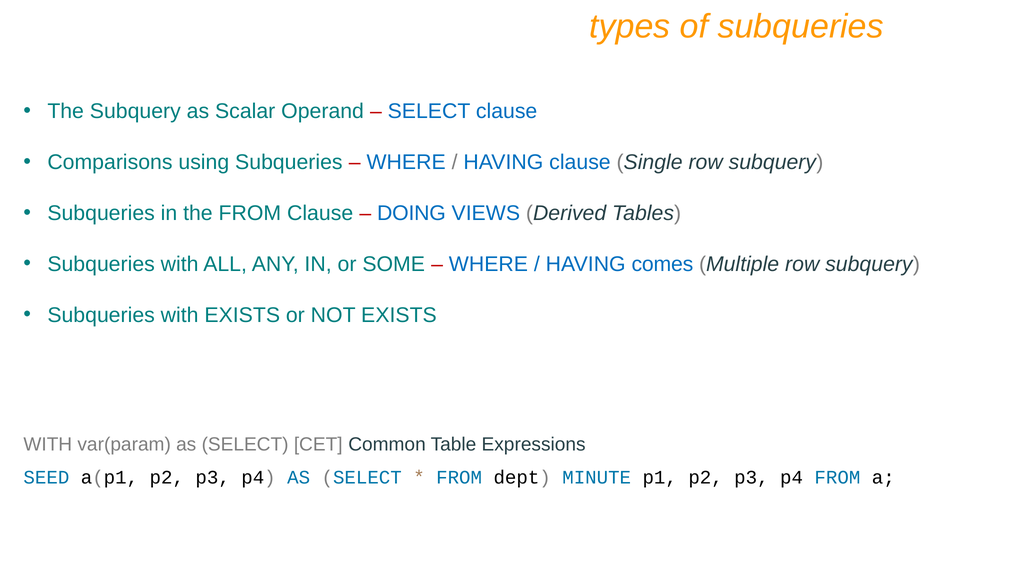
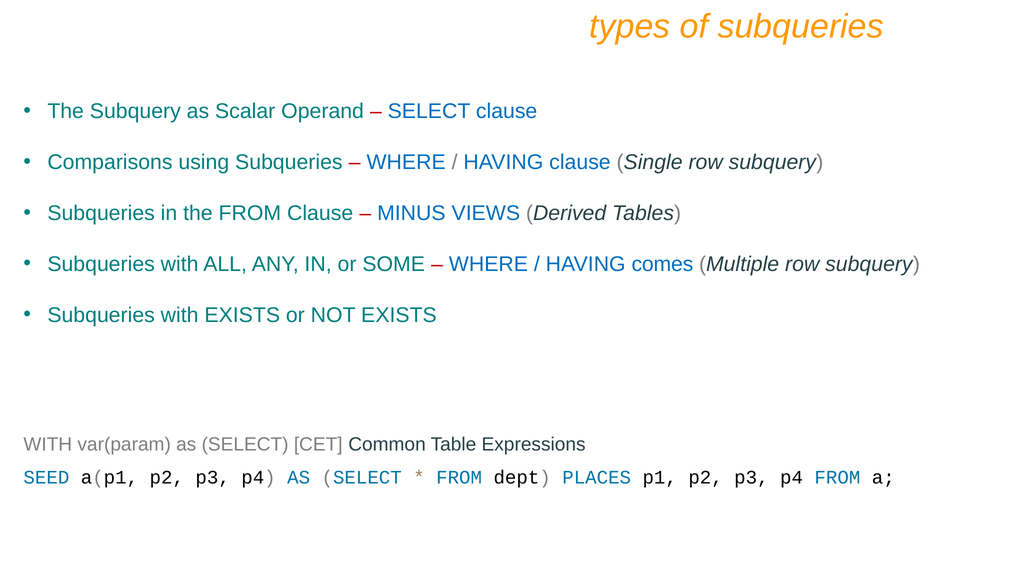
DOING: DOING -> MINUS
MINUTE: MINUTE -> PLACES
